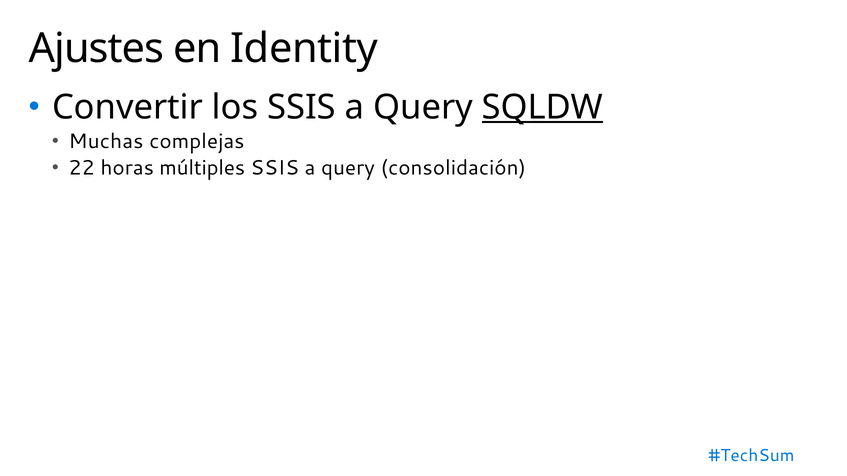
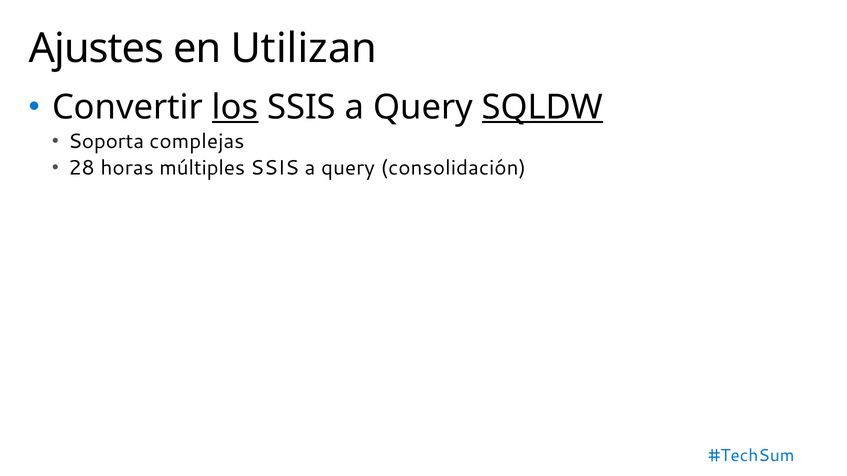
Identity: Identity -> Utilizan
los underline: none -> present
Muchas: Muchas -> Soporta
22: 22 -> 28
